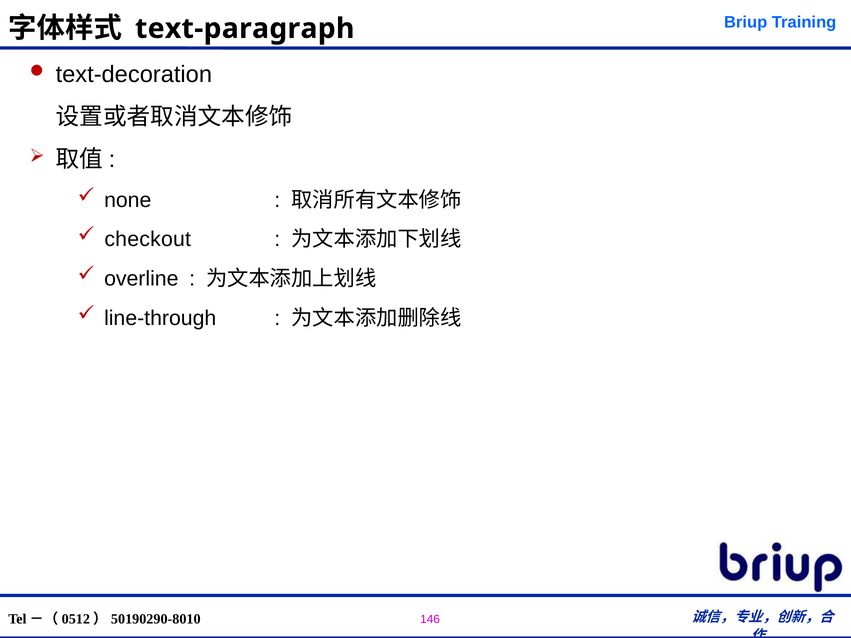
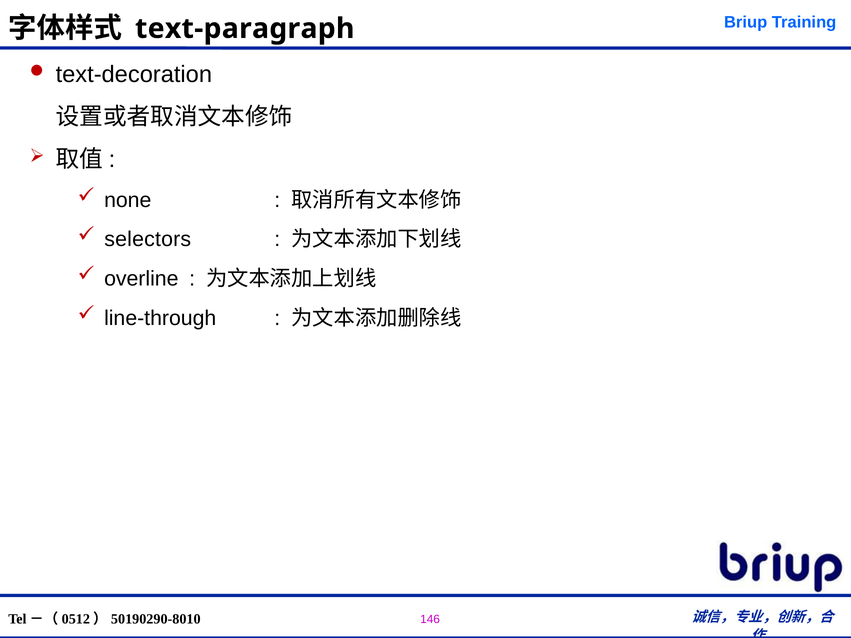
checkout: checkout -> selectors
